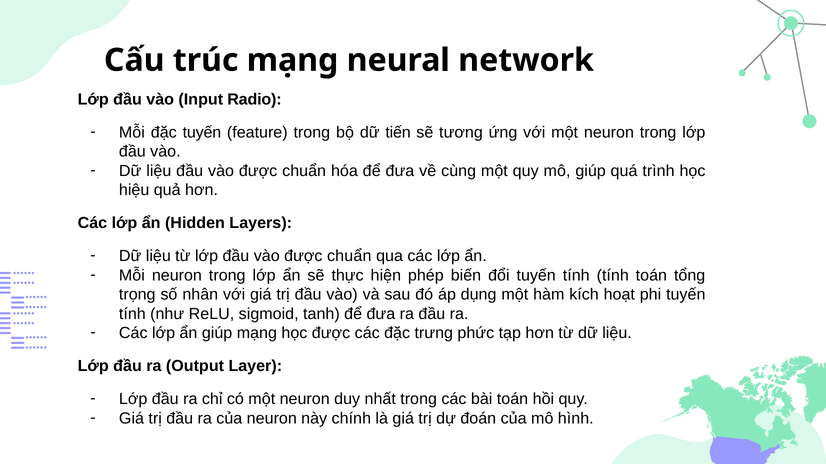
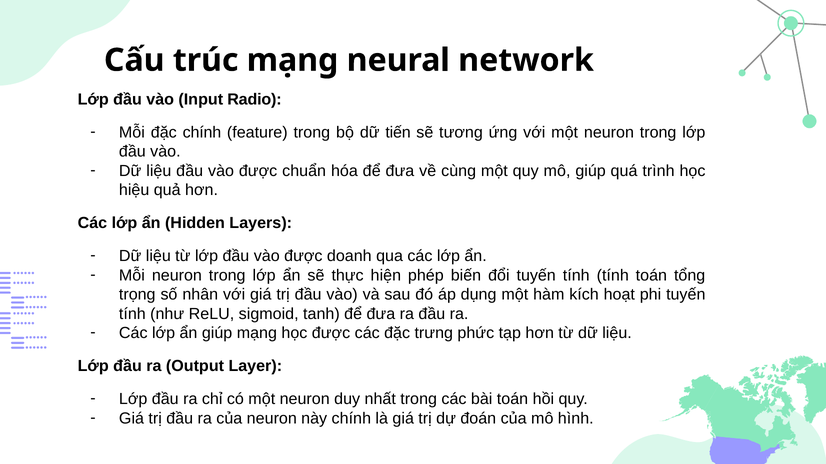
đặc tuyến: tuyến -> chính
chuẩn at (349, 256): chuẩn -> doanh
